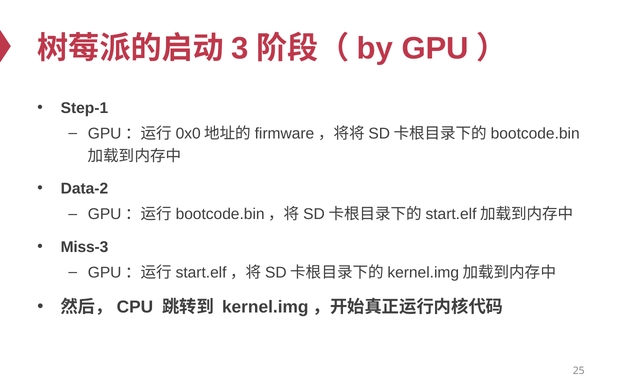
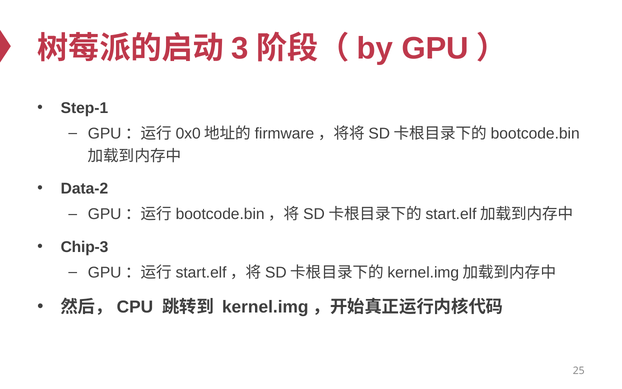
Miss-3: Miss-3 -> Chip-3
